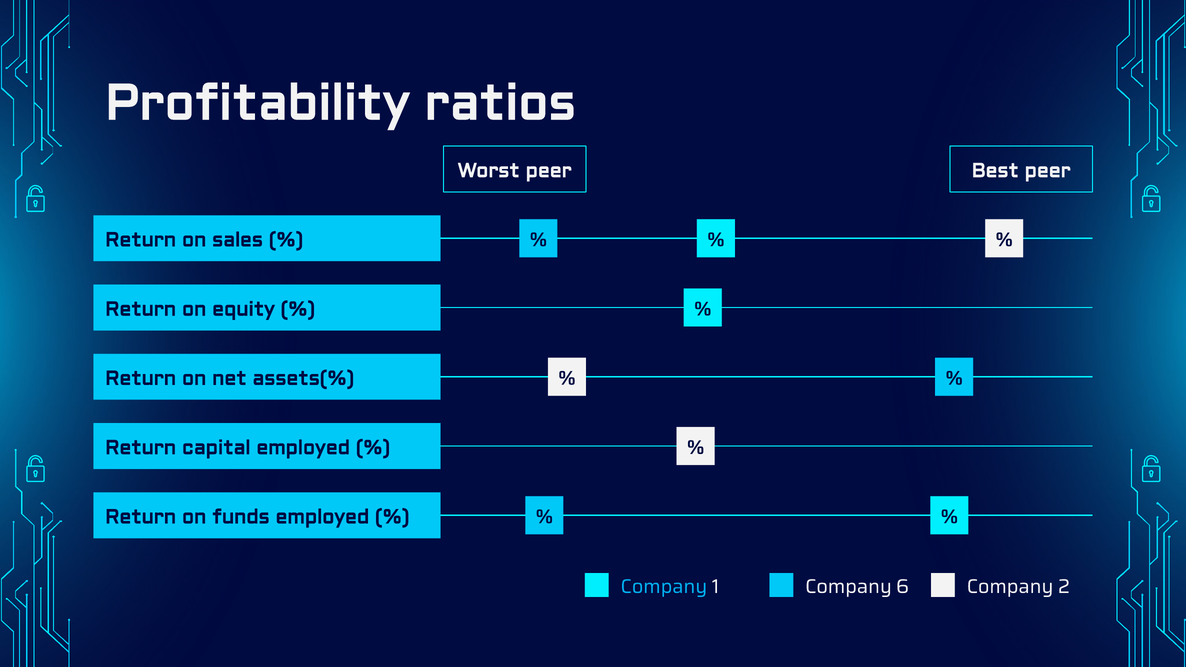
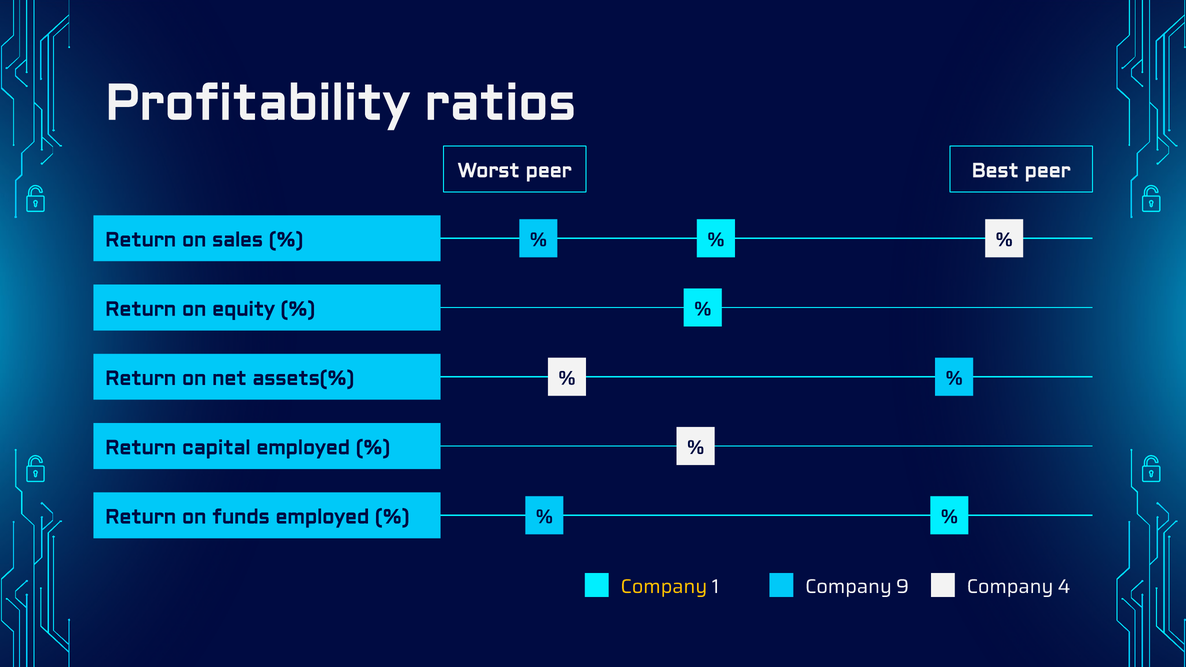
Company at (664, 587) colour: light blue -> yellow
6: 6 -> 9
2: 2 -> 4
